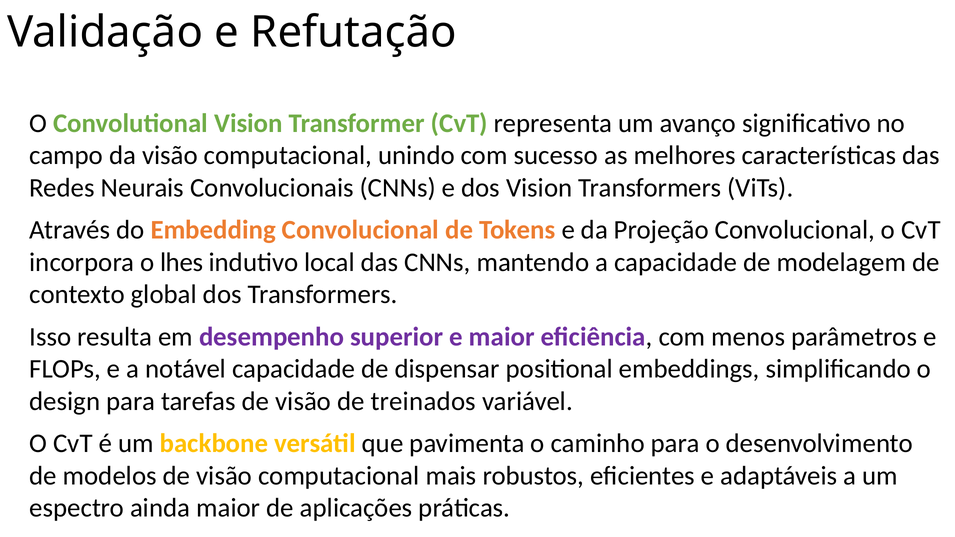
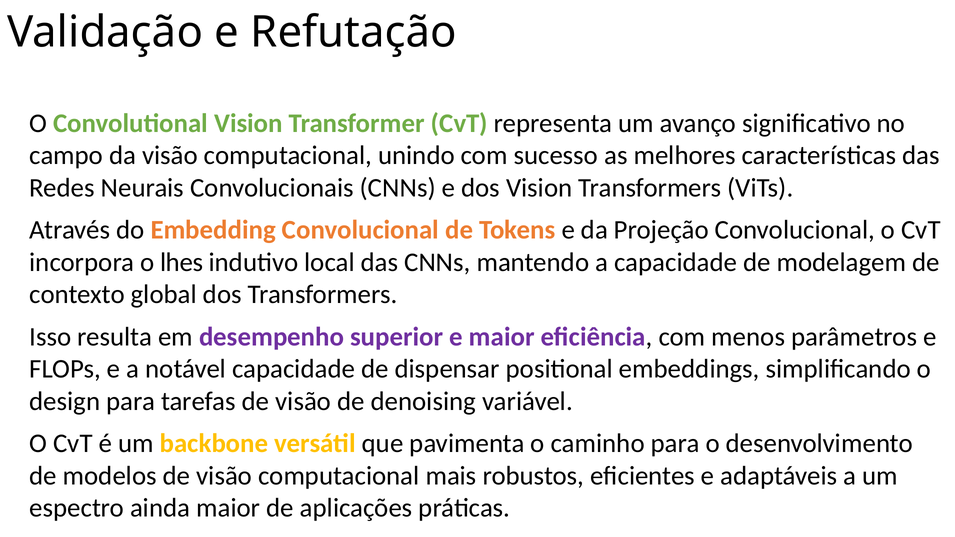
treinados: treinados -> denoising
